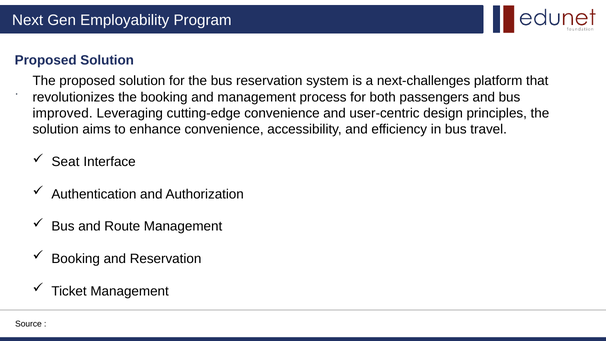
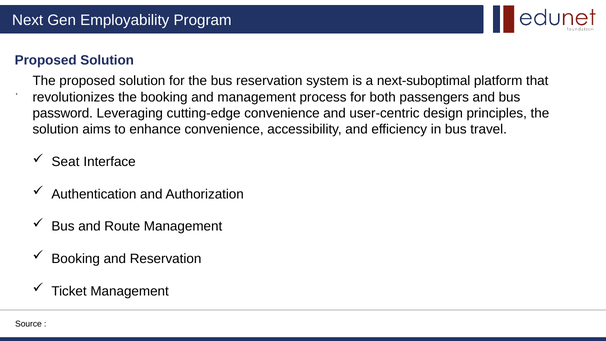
next-challenges: next-challenges -> next-suboptimal
improved: improved -> password
